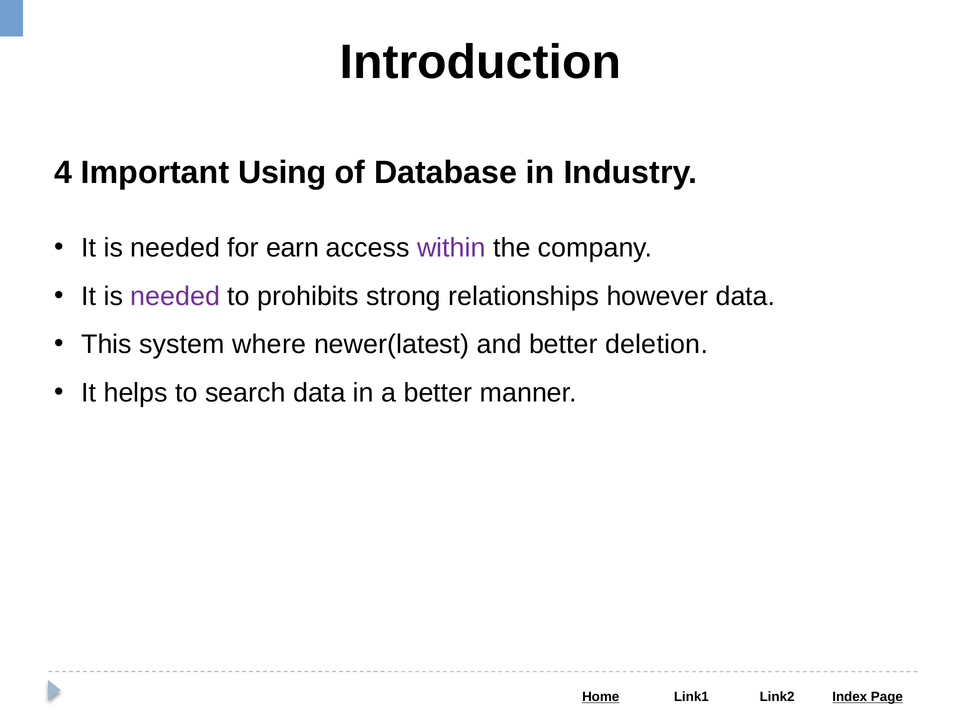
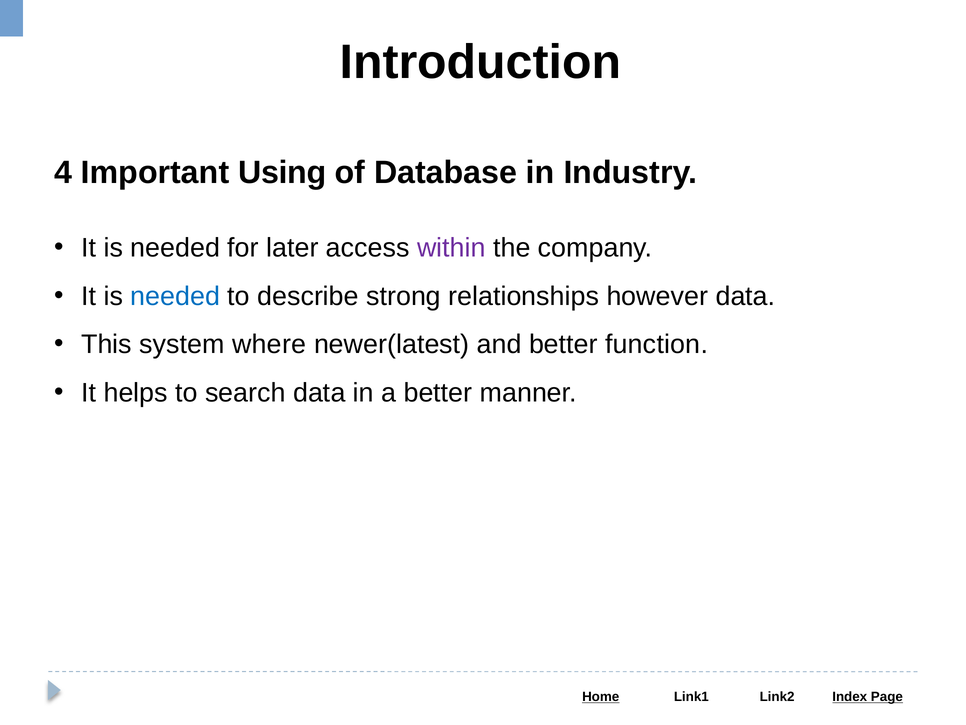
earn: earn -> later
needed at (175, 296) colour: purple -> blue
prohibits: prohibits -> describe
deletion: deletion -> function
